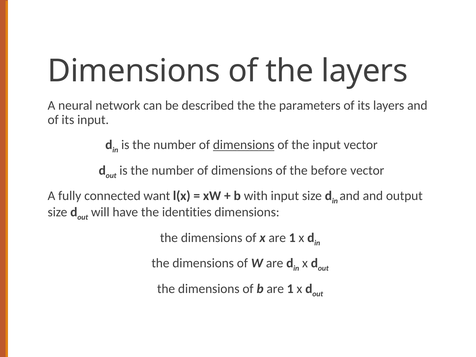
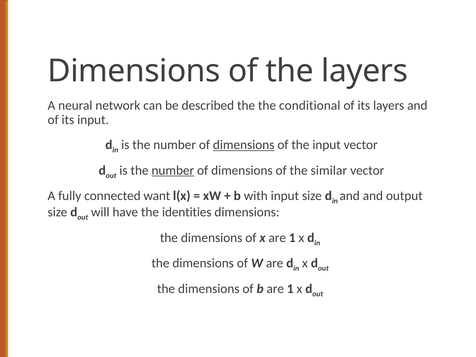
parameters: parameters -> conditional
number at (173, 170) underline: none -> present
before: before -> similar
